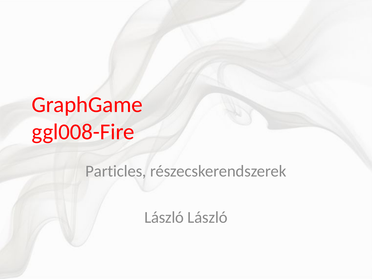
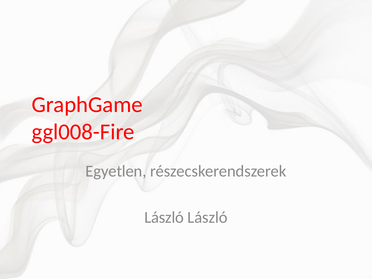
Particles: Particles -> Egyetlen
